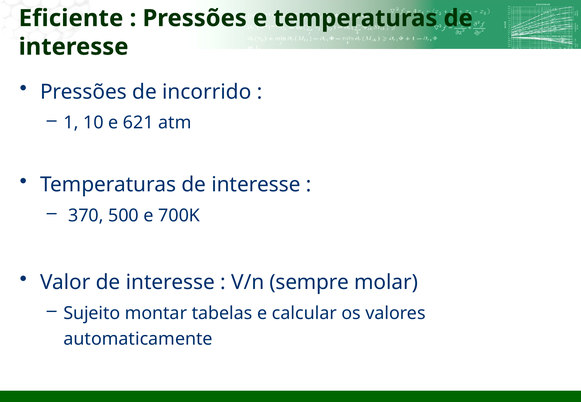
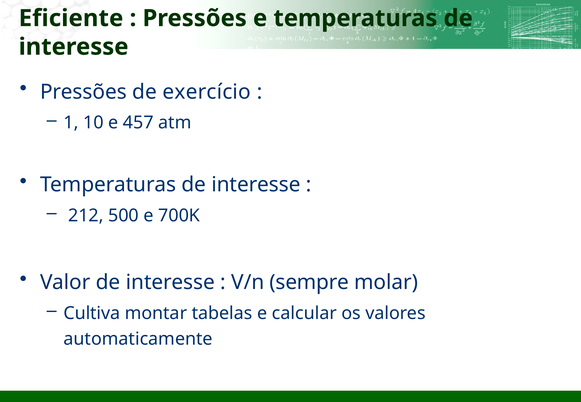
incorrido: incorrido -> exercício
621: 621 -> 457
370: 370 -> 212
Sujeito: Sujeito -> Cultiva
